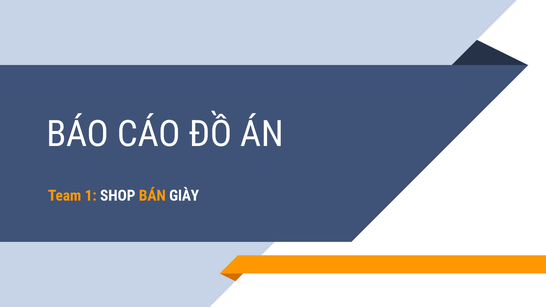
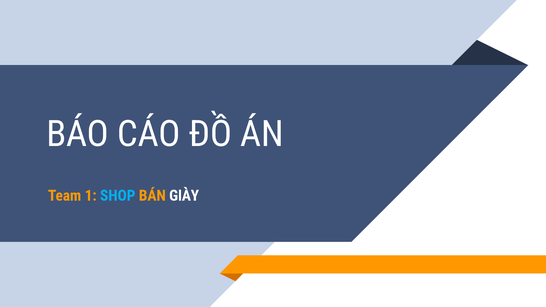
SHOP colour: white -> light blue
